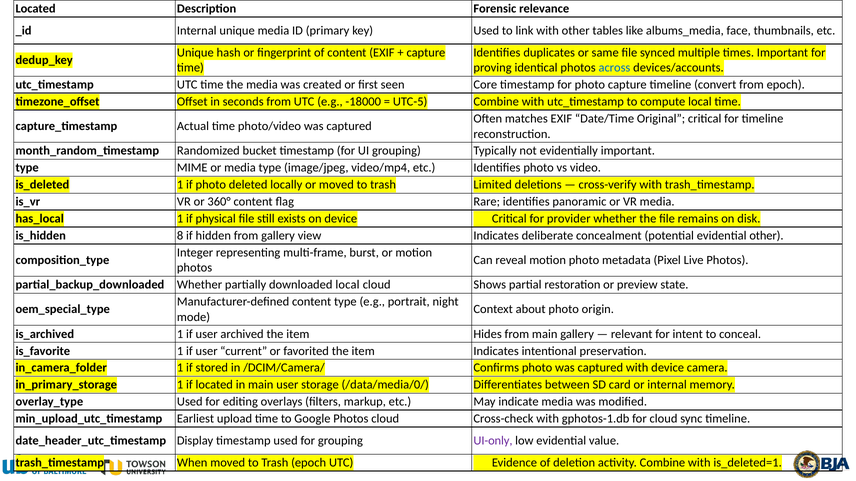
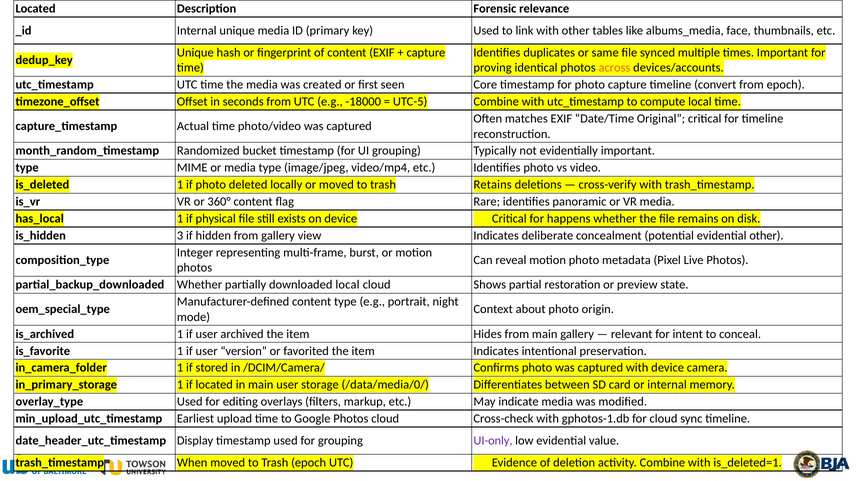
across colour: blue -> orange
Limited: Limited -> Retains
provider: provider -> happens
8: 8 -> 3
current: current -> version
